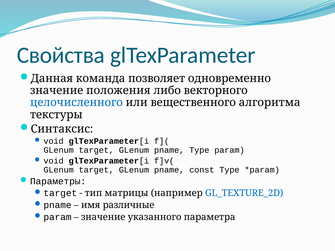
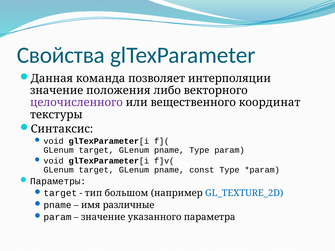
одновременно: одновременно -> интерполяции
целочисленного colour: blue -> purple
алгоритма: алгоритма -> координат
матрицы: матрицы -> большом
